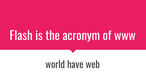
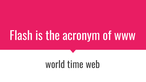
have: have -> time
